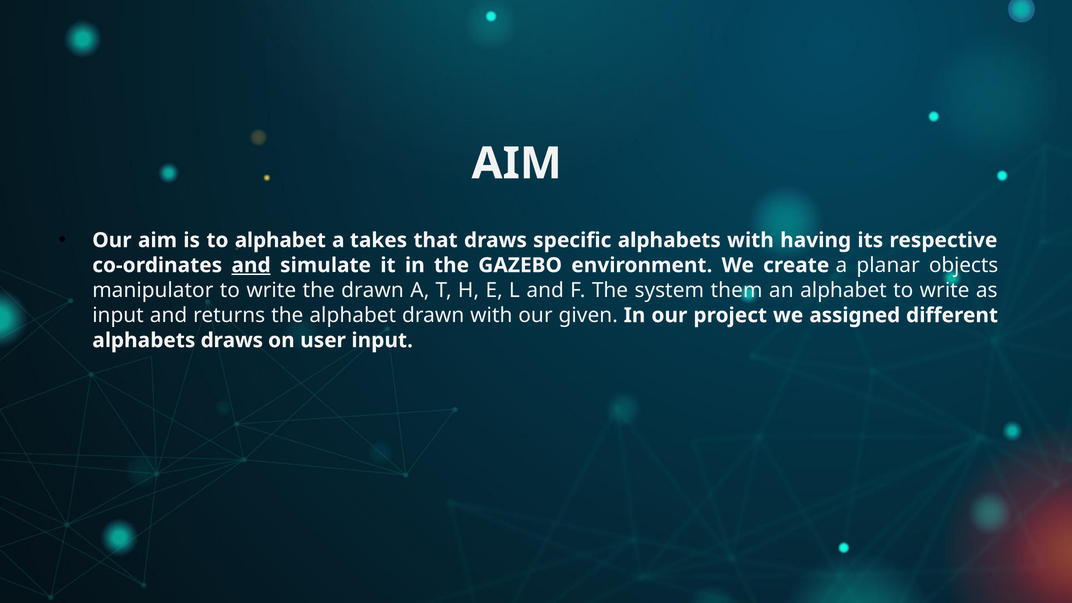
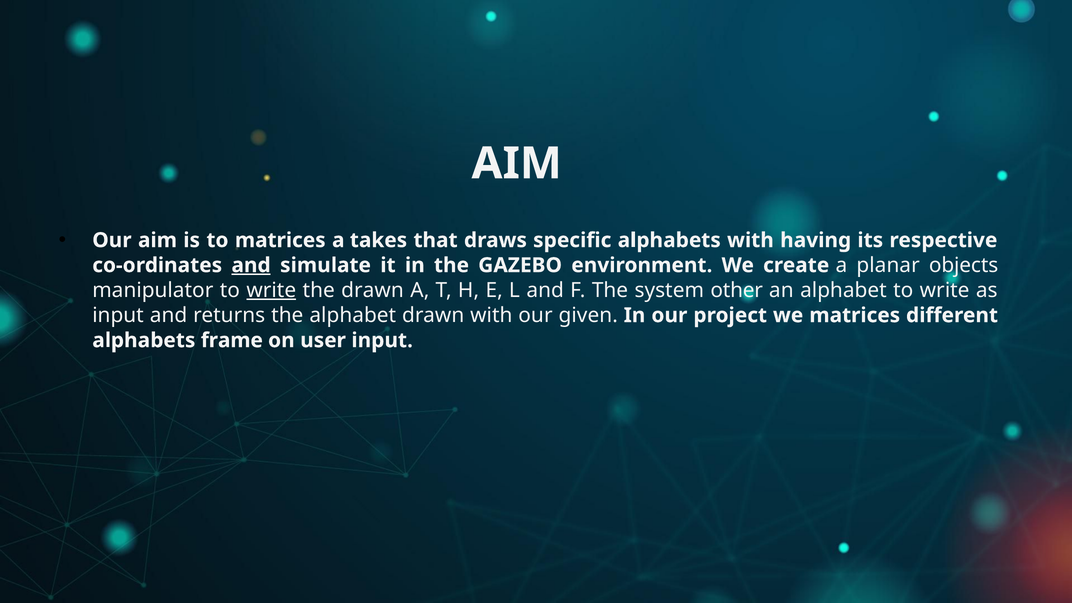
to alphabet: alphabet -> matrices
write at (271, 290) underline: none -> present
them: them -> other
we assigned: assigned -> matrices
alphabets draws: draws -> frame
